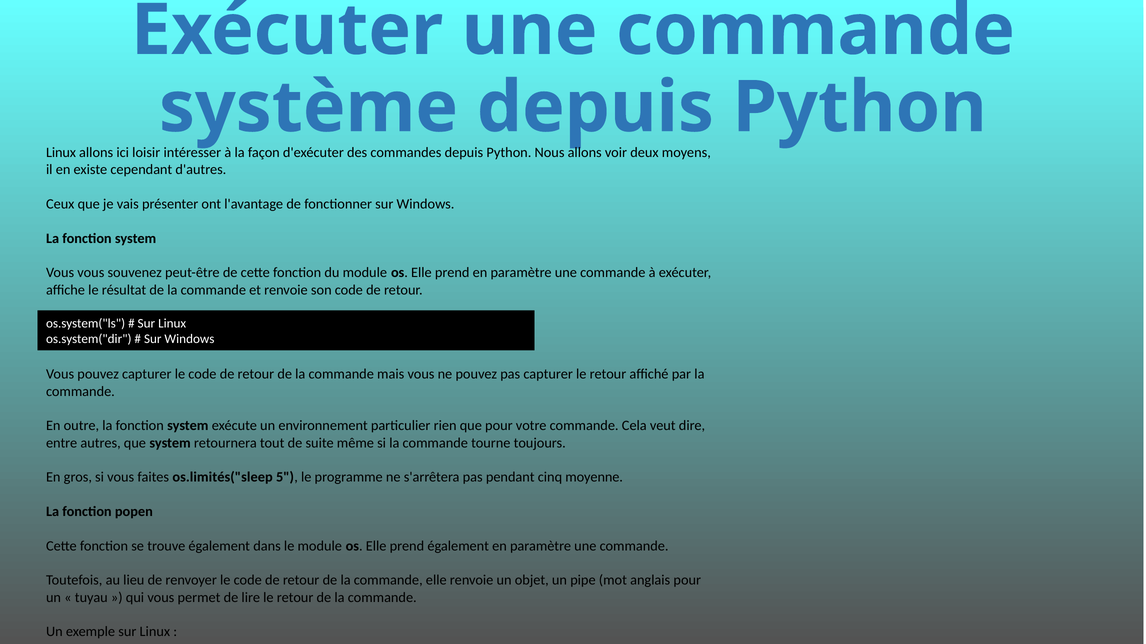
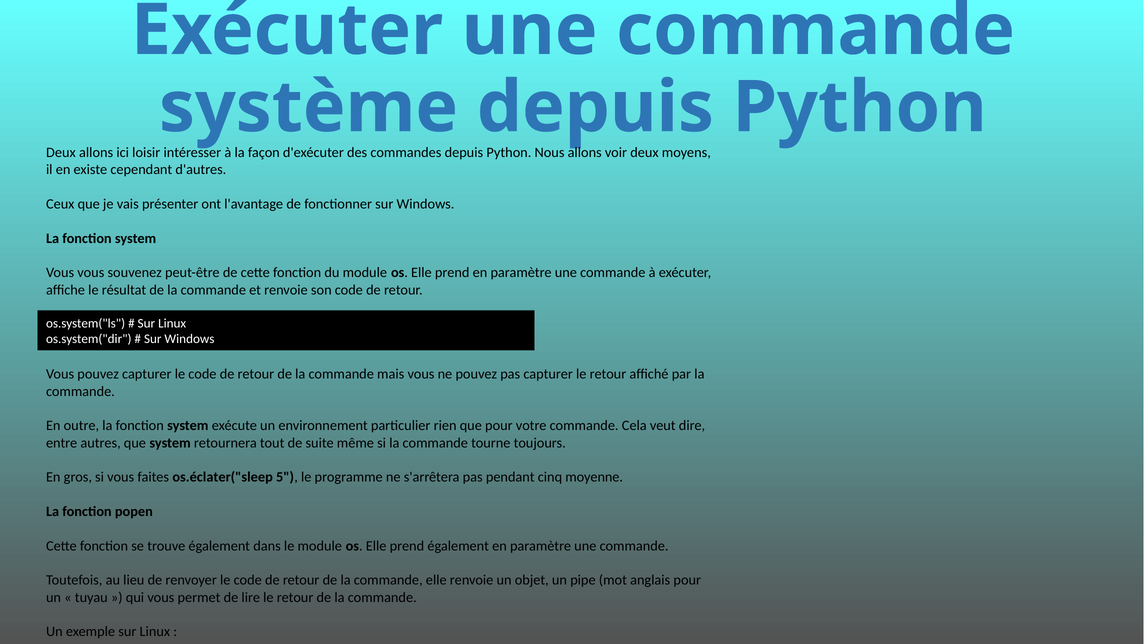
Linux at (61, 153): Linux -> Deux
os.limités("sleep: os.limités("sleep -> os.éclater("sleep
